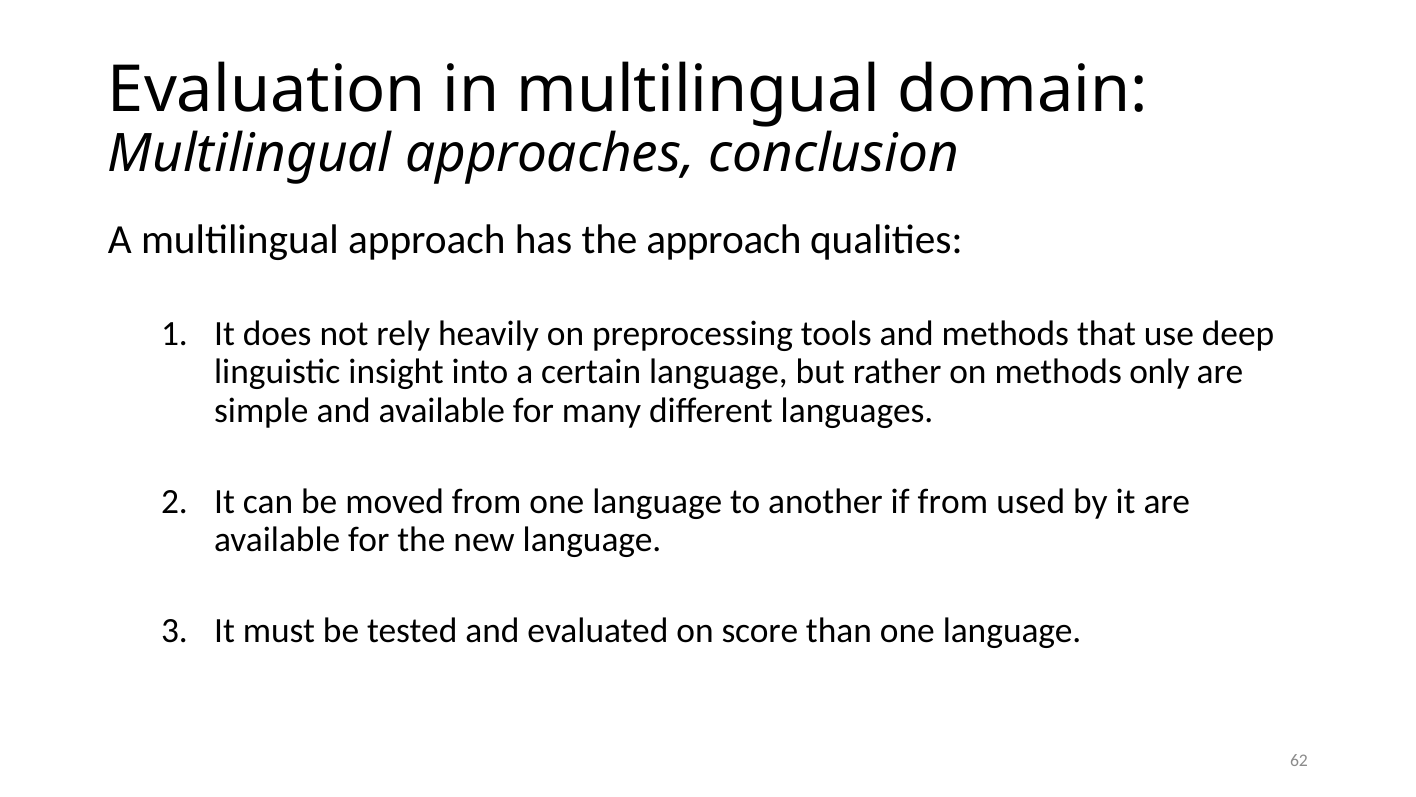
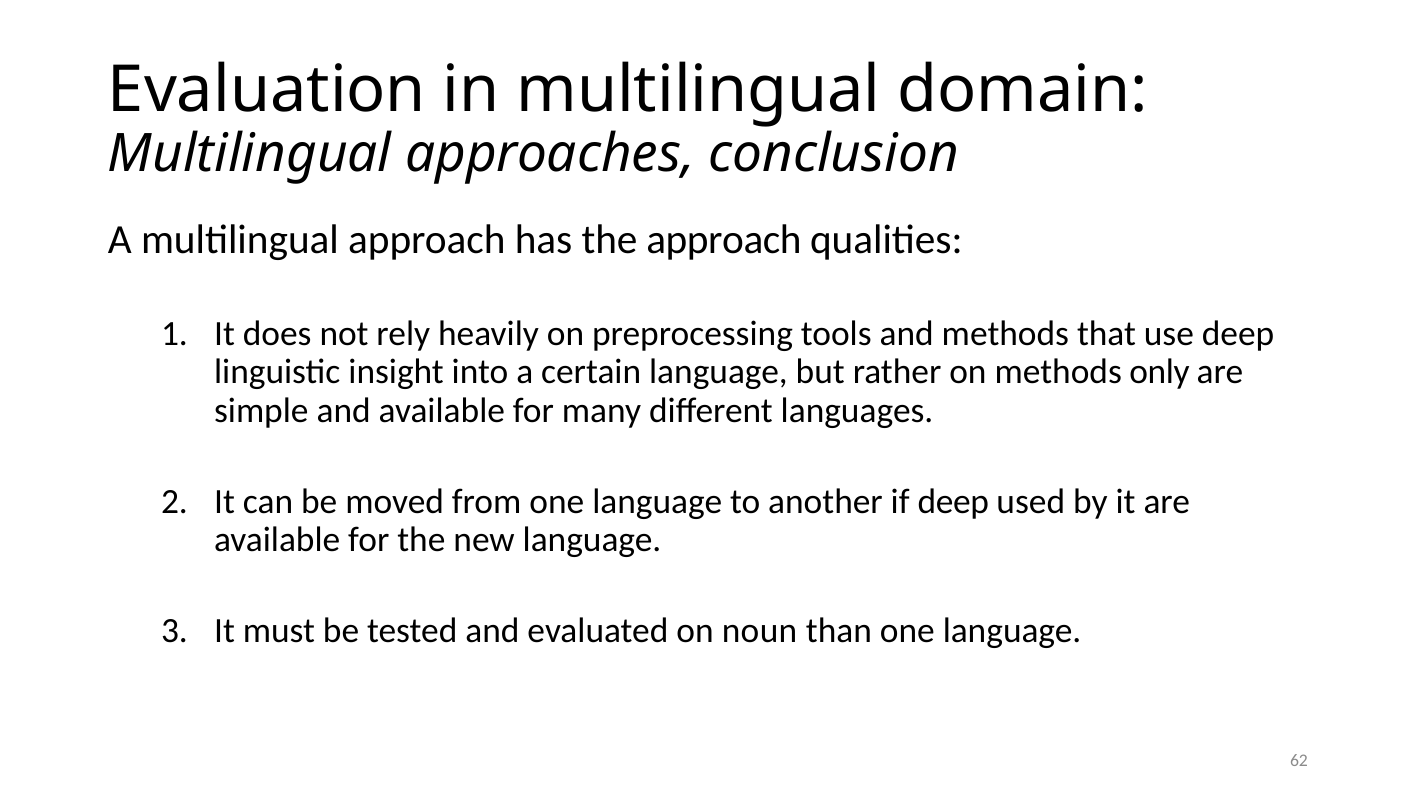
if from: from -> deep
score: score -> noun
